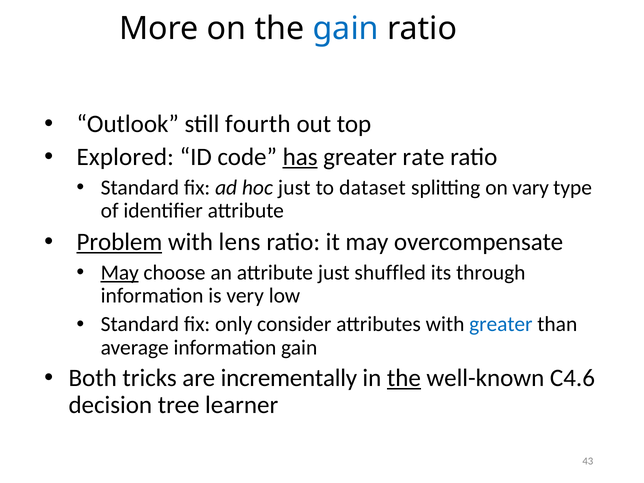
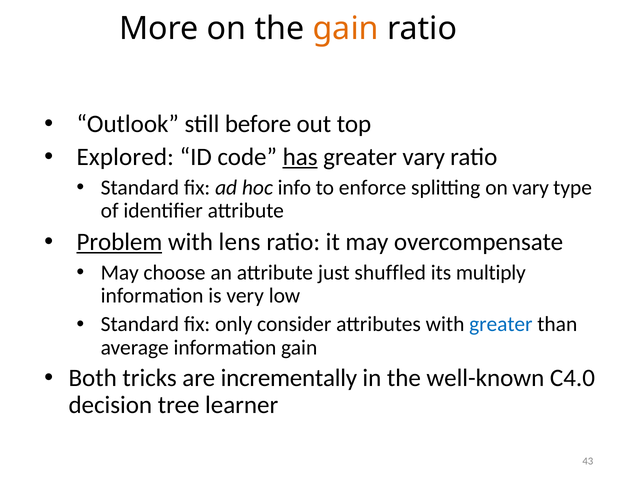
gain at (346, 29) colour: blue -> orange
fourth: fourth -> before
greater rate: rate -> vary
hoc just: just -> info
dataset: dataset -> enforce
May at (120, 273) underline: present -> none
through: through -> multiply
the at (404, 378) underline: present -> none
C4.6: C4.6 -> C4.0
